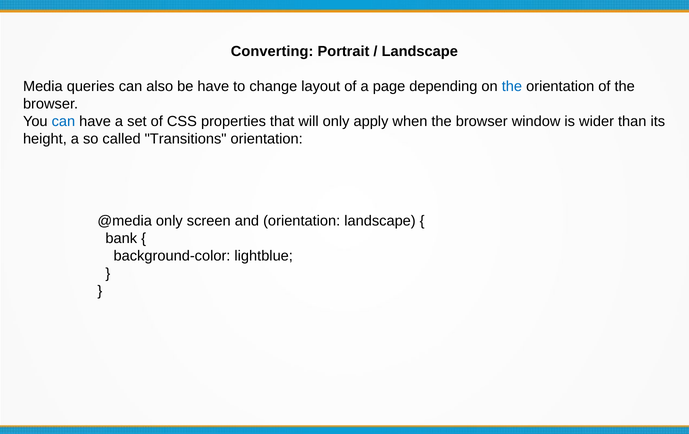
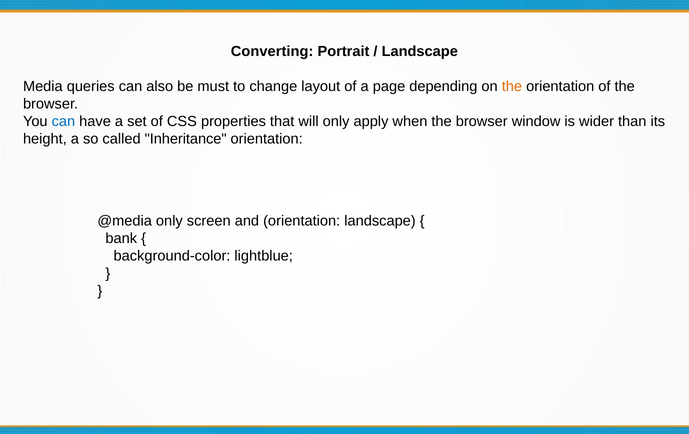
be have: have -> must
the at (512, 87) colour: blue -> orange
Transitions: Transitions -> Inheritance
